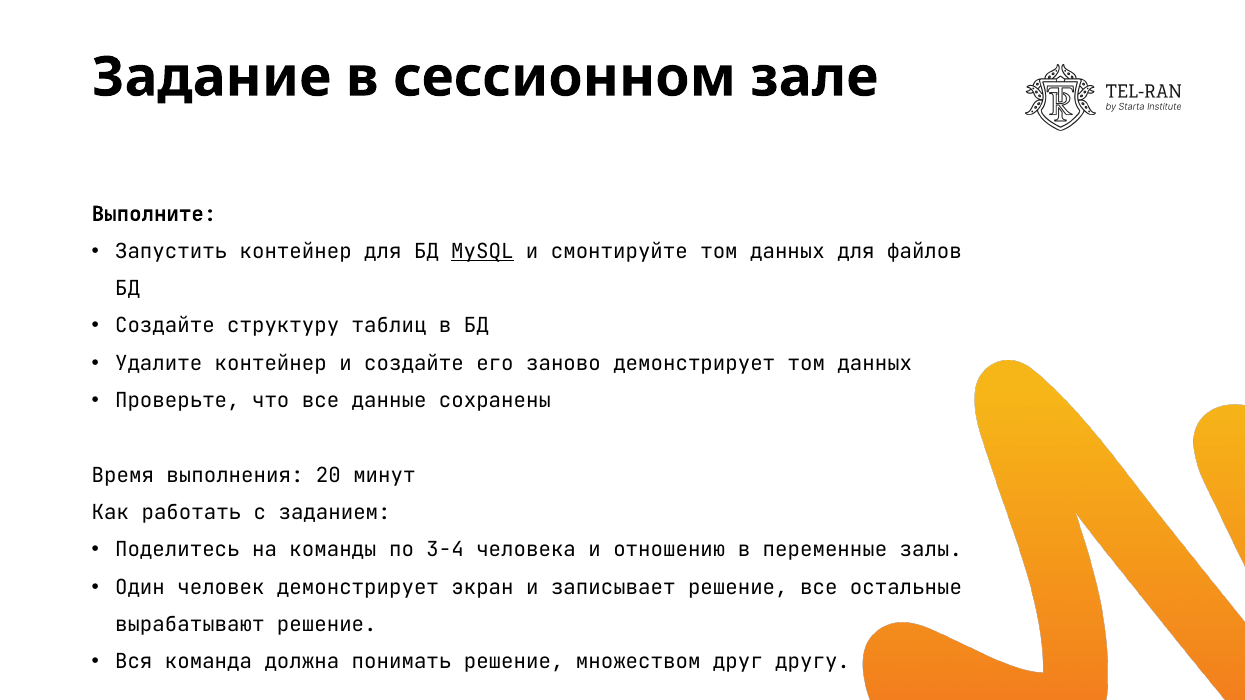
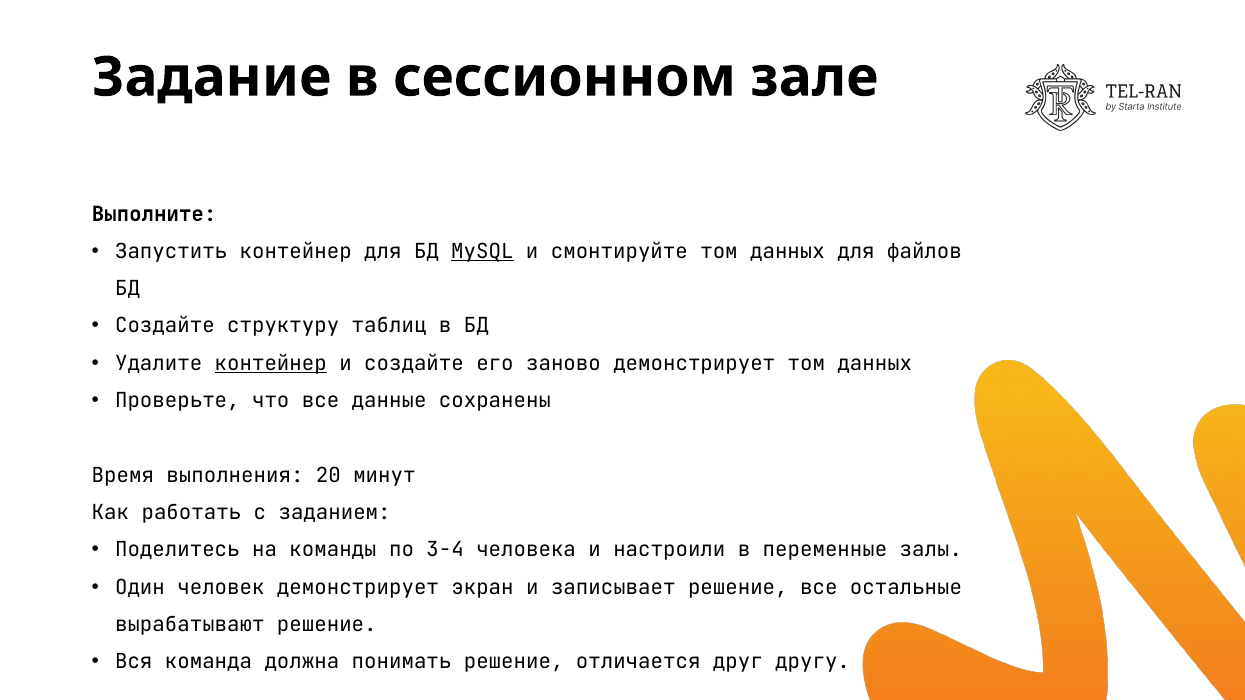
контейнер at (271, 364) underline: none -> present
отношению: отношению -> настроили
множеством: множеством -> отличается
